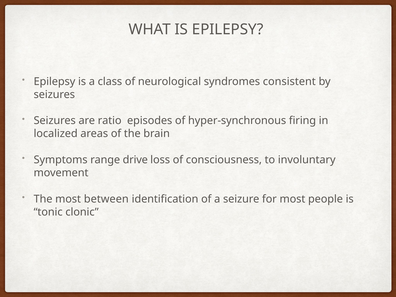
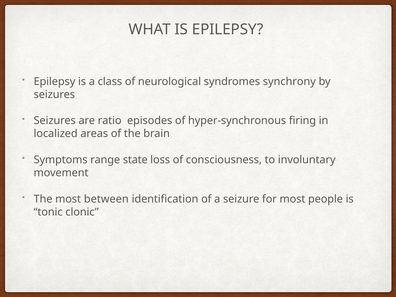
consistent: consistent -> synchrony
drive: drive -> state
